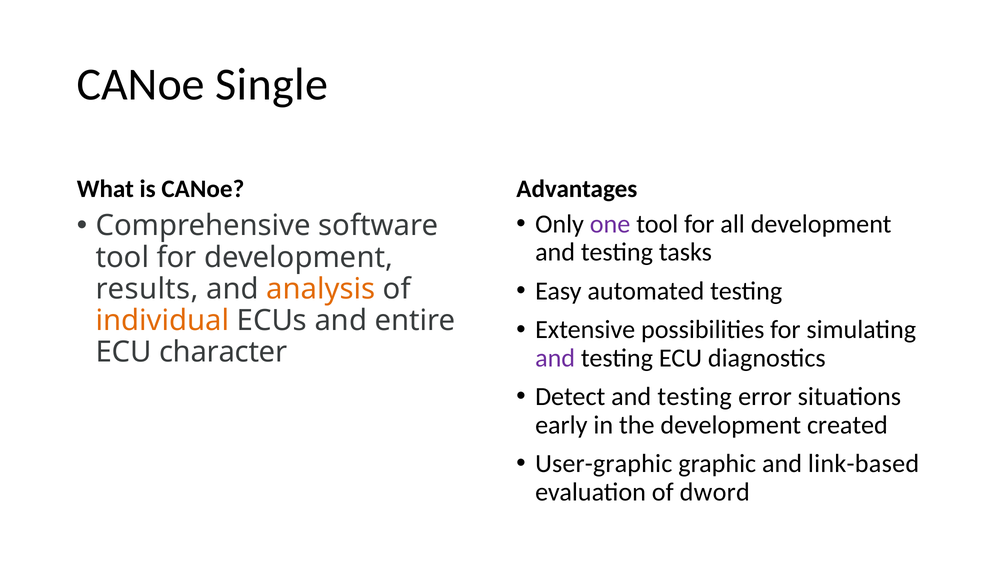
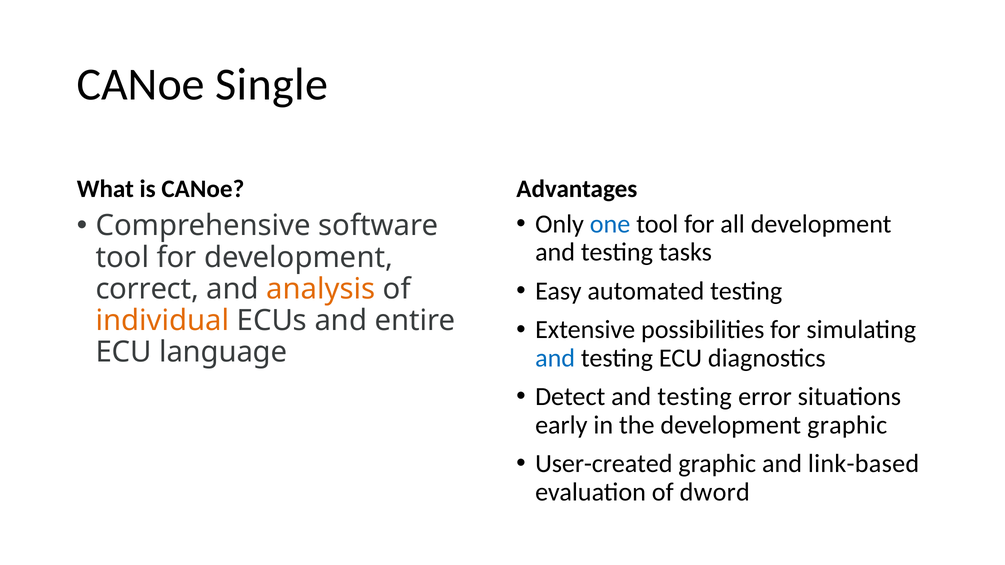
one colour: purple -> blue
results: results -> correct
character: character -> language
and at (555, 358) colour: purple -> blue
development created: created -> graphic
User-graphic: User-graphic -> User-created
